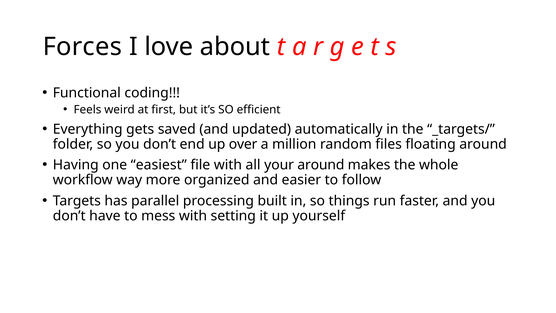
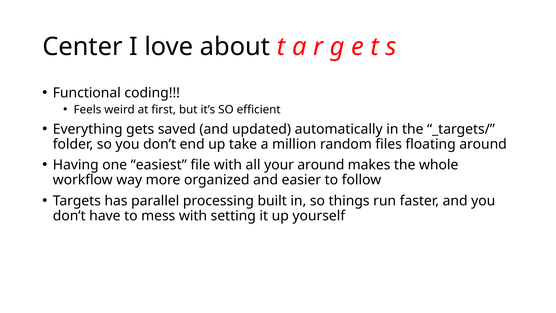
Forces: Forces -> Center
over: over -> take
